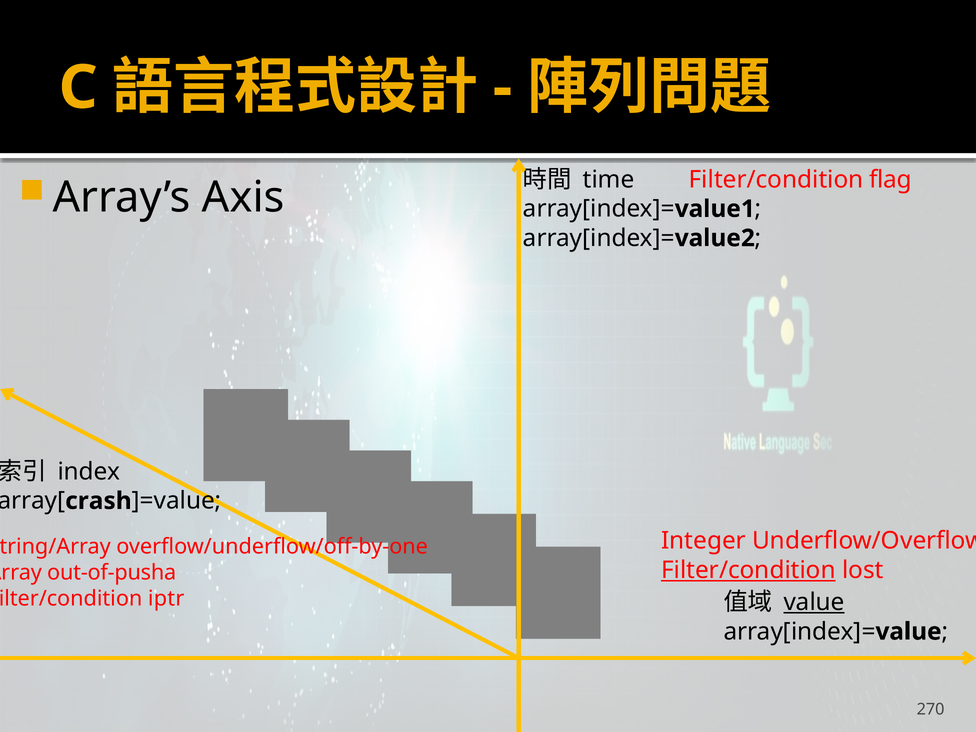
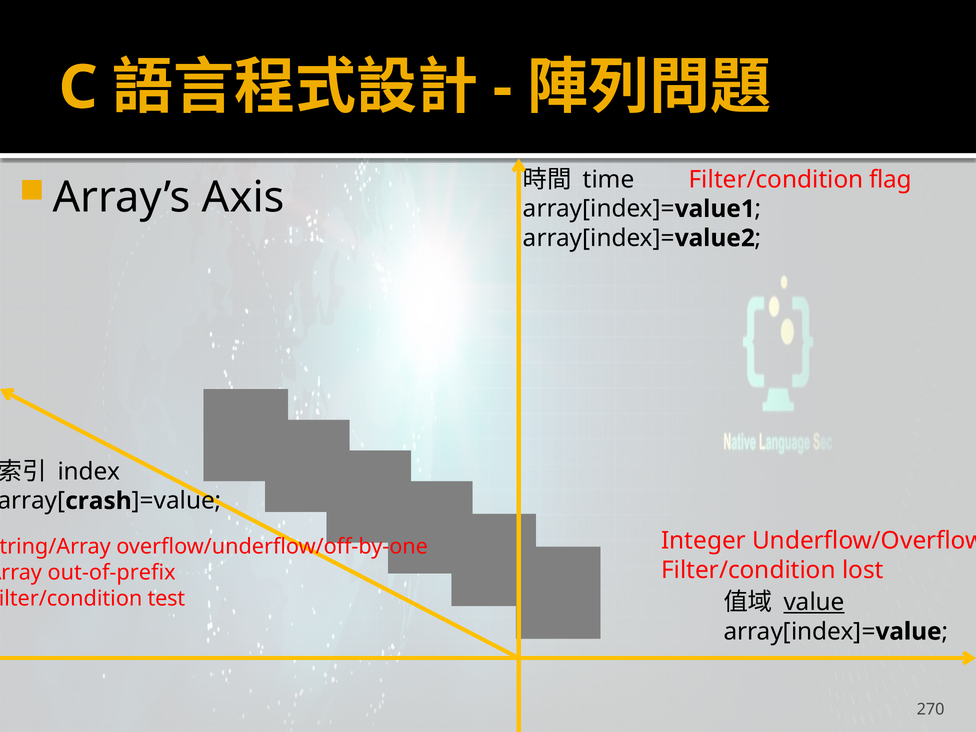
Filter/condition at (748, 570) underline: present -> none
out-of-pusha: out-of-pusha -> out-of-prefix
iptr: iptr -> test
